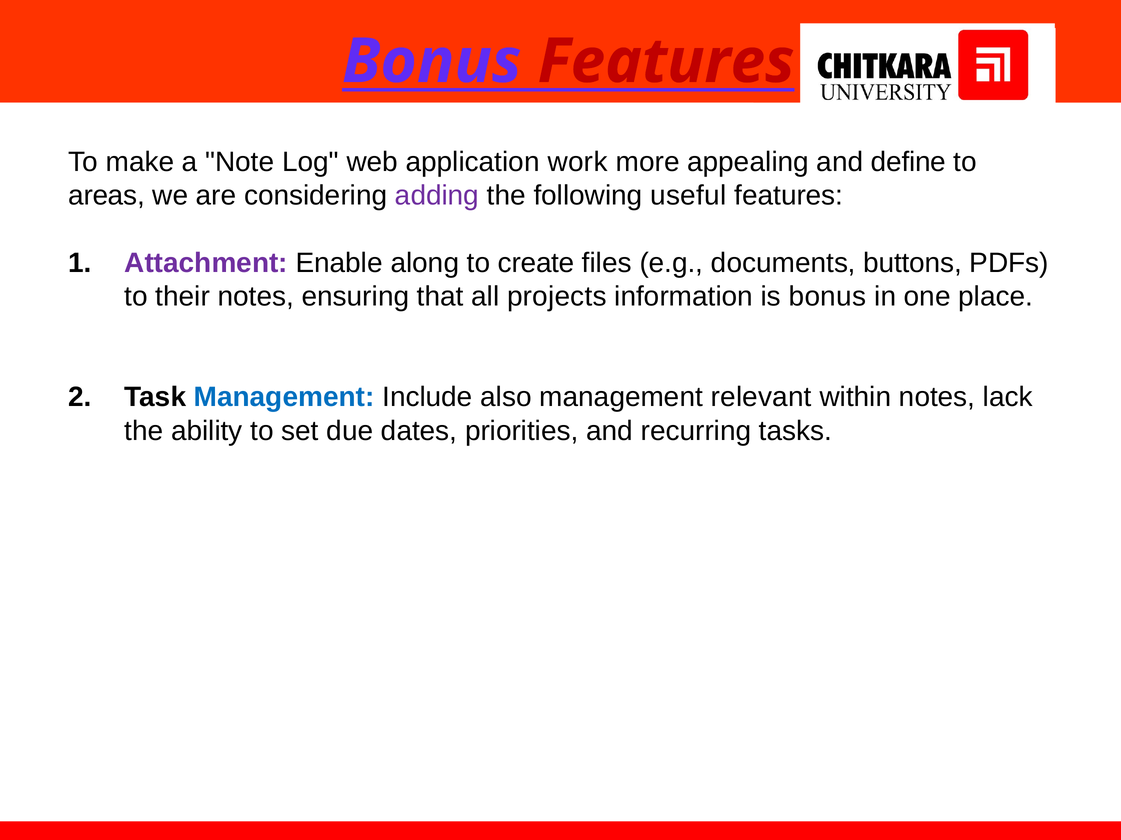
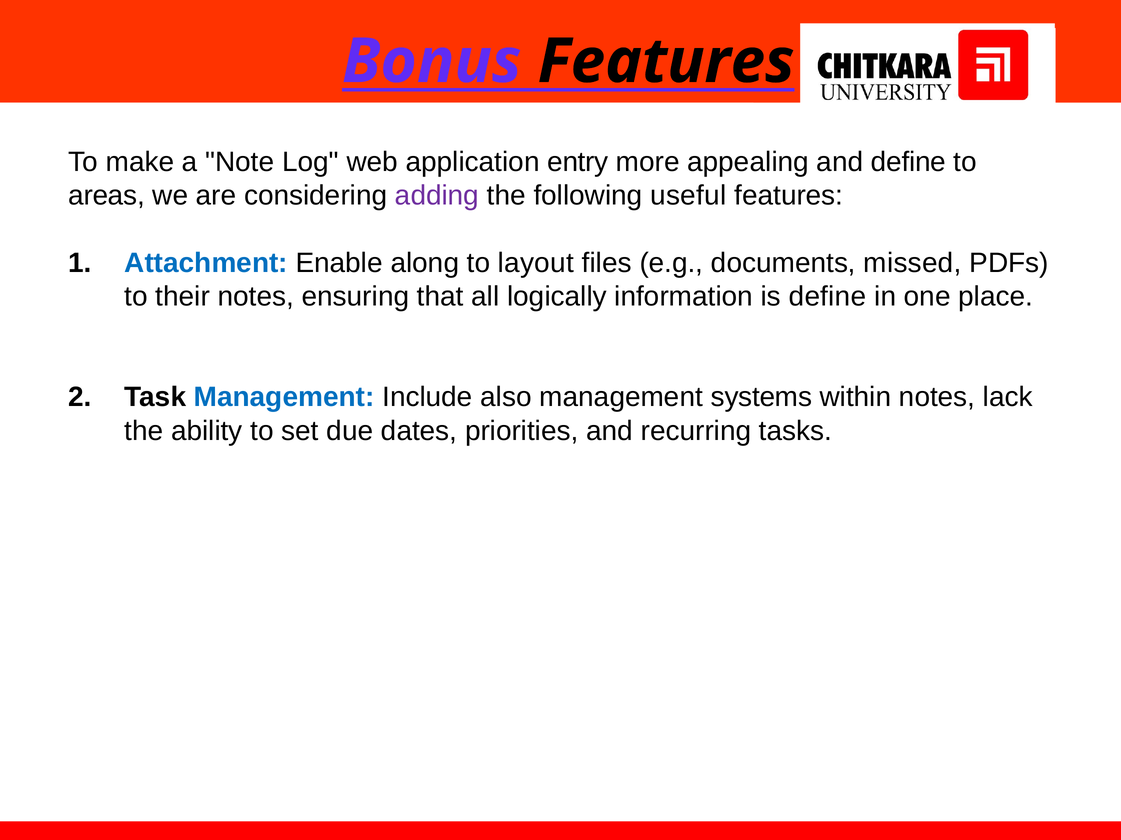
Features at (666, 62) colour: red -> black
work: work -> entry
Attachment colour: purple -> blue
create: create -> layout
buttons: buttons -> missed
projects: projects -> logically
is bonus: bonus -> define
relevant: relevant -> systems
